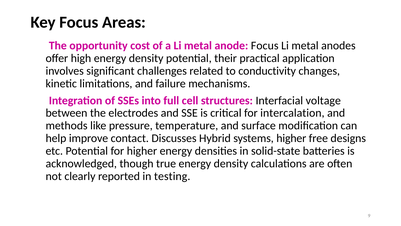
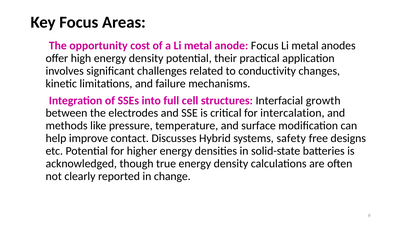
voltage: voltage -> growth
systems higher: higher -> safety
testing: testing -> change
